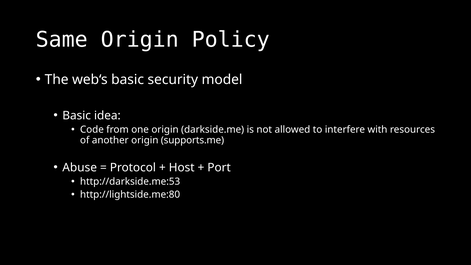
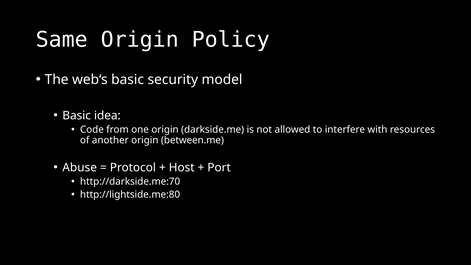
supports.me: supports.me -> between.me
http://darkside.me:53: http://darkside.me:53 -> http://darkside.me:70
